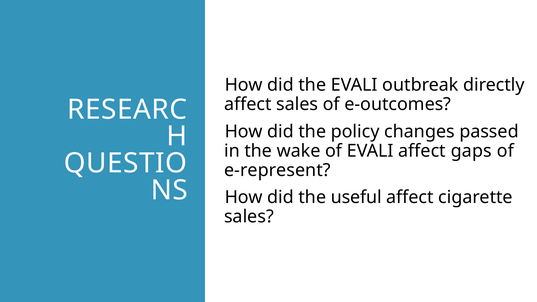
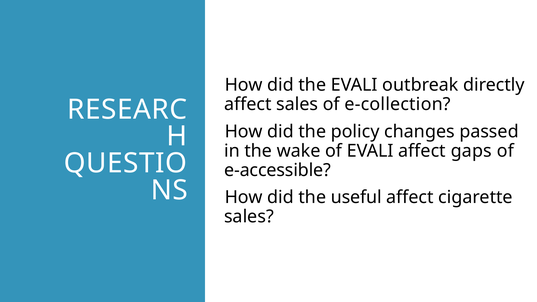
e-outcomes: e-outcomes -> e-collection
e-represent: e-represent -> e-accessible
